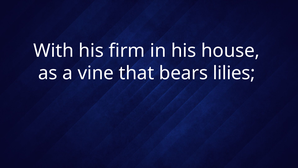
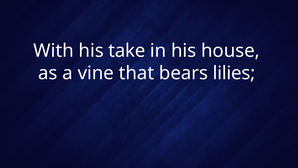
firm: firm -> take
